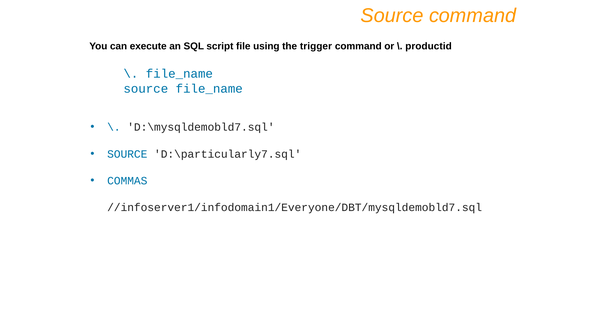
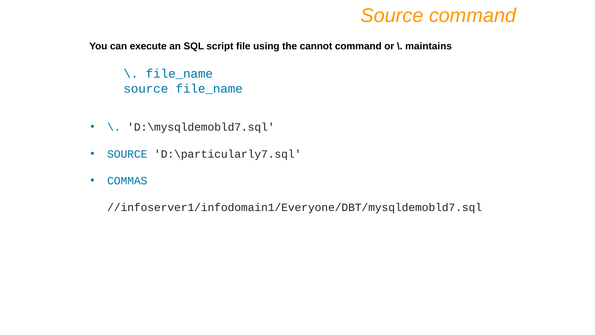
trigger: trigger -> cannot
productid: productid -> maintains
